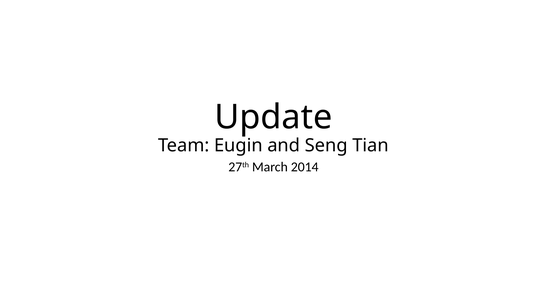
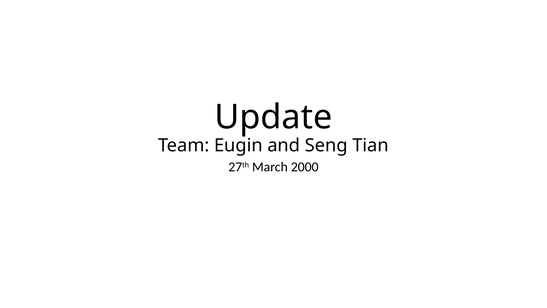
2014: 2014 -> 2000
